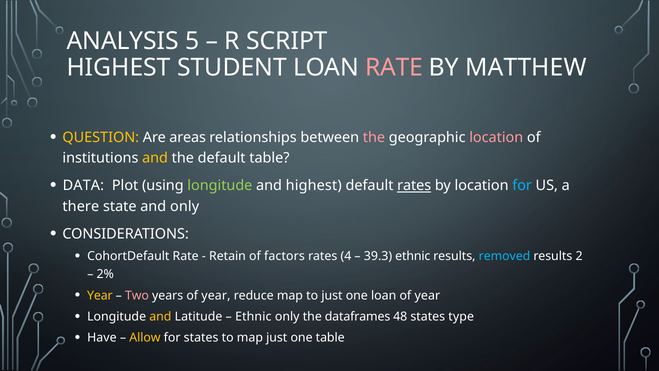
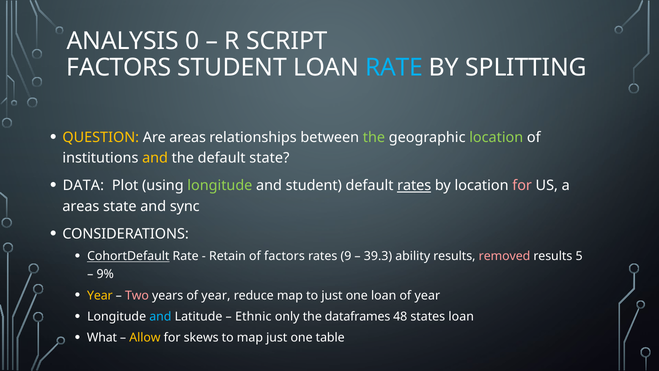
5: 5 -> 0
HIGHEST at (119, 68): HIGHEST -> FACTORS
RATE at (394, 68) colour: pink -> light blue
MATTHEW: MATTHEW -> SPLITTING
the at (374, 137) colour: pink -> light green
location at (496, 137) colour: pink -> light green
default table: table -> state
and highest: highest -> student
for at (522, 186) colour: light blue -> pink
there at (81, 206): there -> areas
and only: only -> sync
CohortDefault underline: none -> present
4: 4 -> 9
39.3 ethnic: ethnic -> ability
removed colour: light blue -> pink
2: 2 -> 5
2%: 2% -> 9%
and at (160, 316) colour: yellow -> light blue
states type: type -> loan
Have: Have -> What
for states: states -> skews
